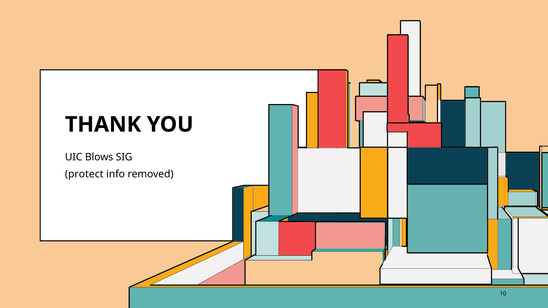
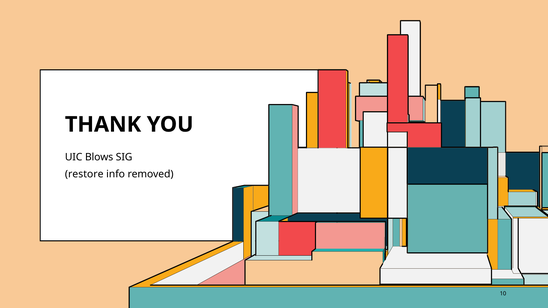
protect: protect -> restore
